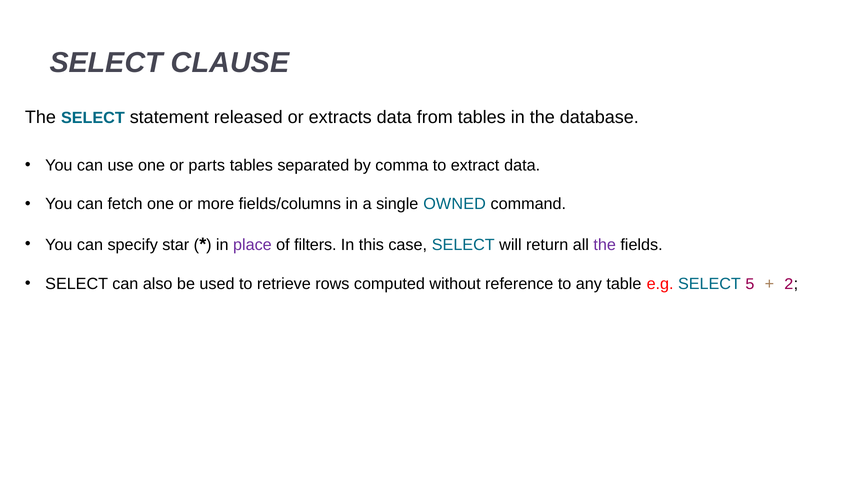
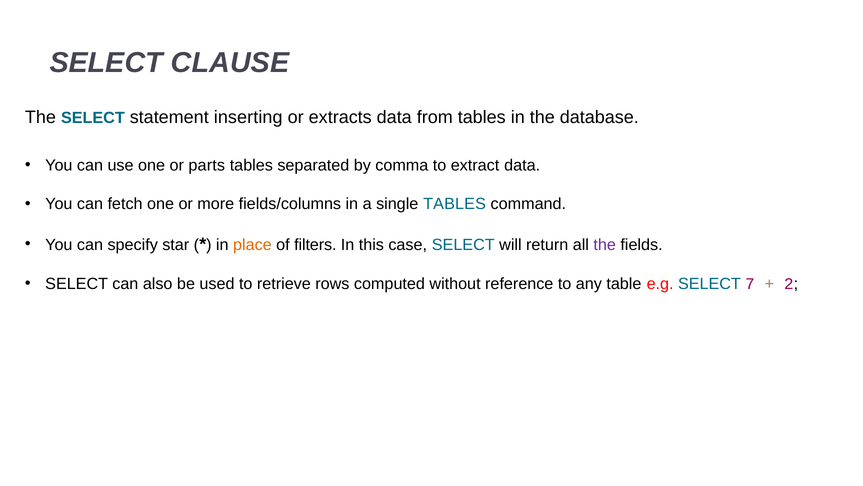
released: released -> inserting
single OWNED: OWNED -> TABLES
place colour: purple -> orange
5: 5 -> 7
